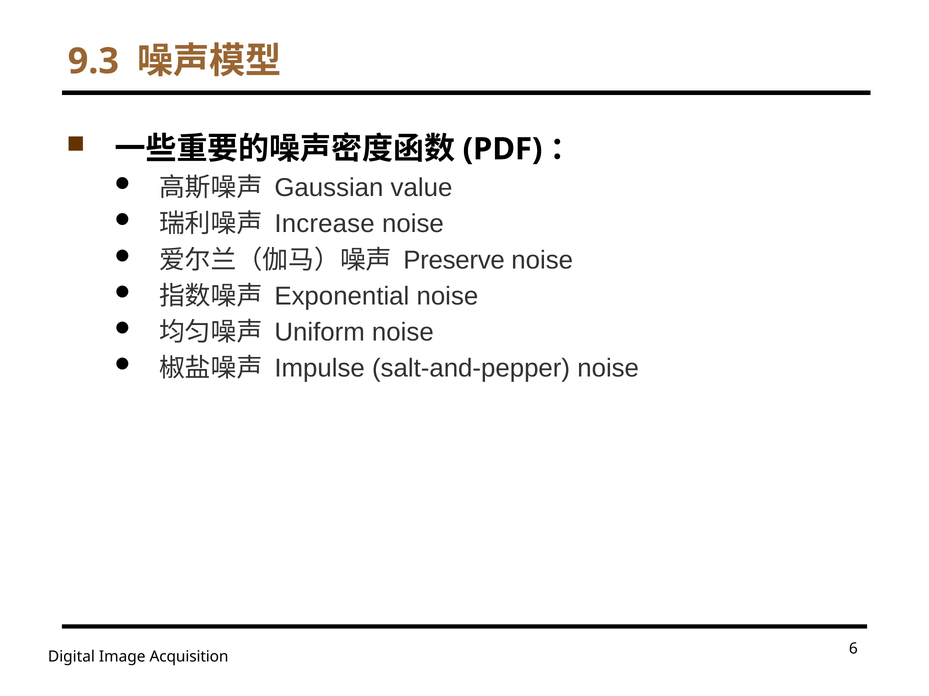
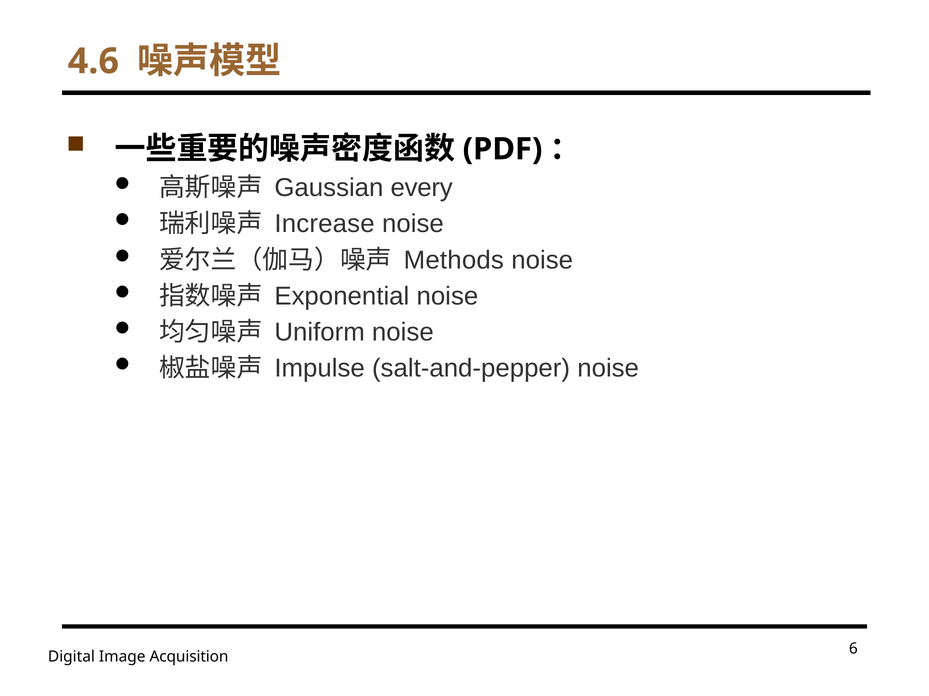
9.3: 9.3 -> 4.6
value: value -> every
Preserve: Preserve -> Methods
